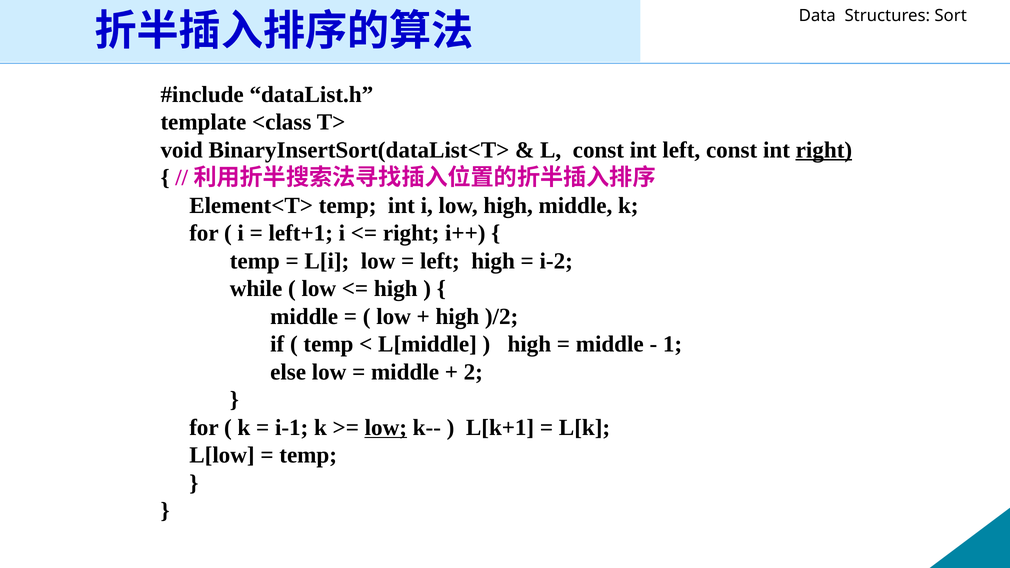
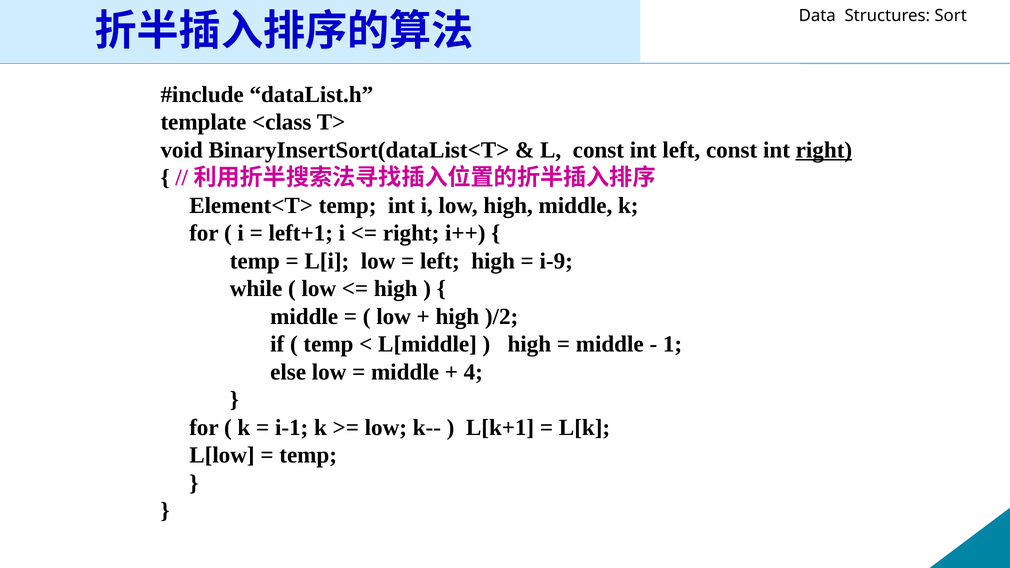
i-2: i-2 -> i-9
2: 2 -> 4
low at (386, 428) underline: present -> none
